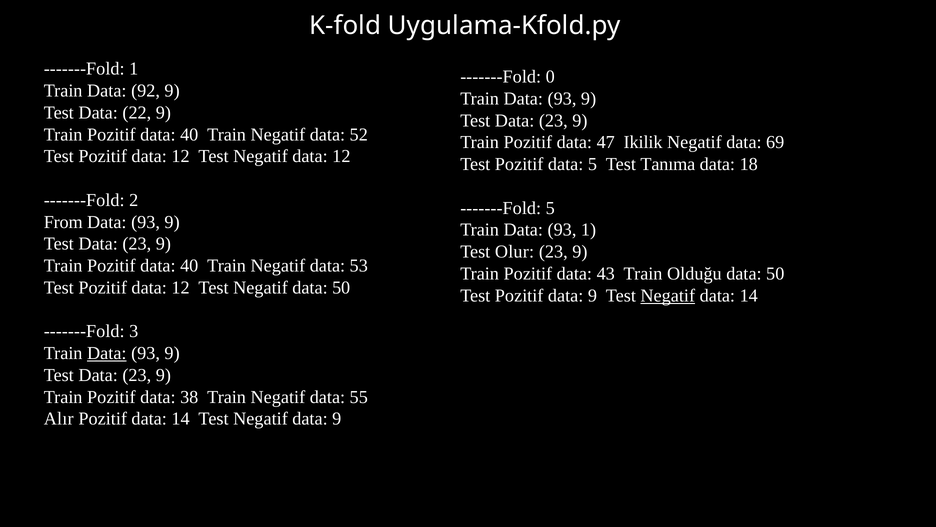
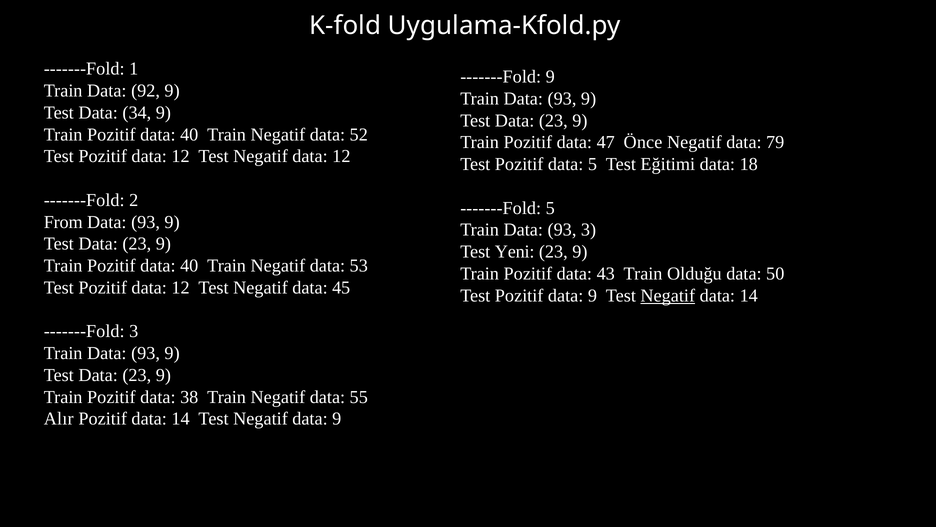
-------Fold 0: 0 -> 9
22: 22 -> 34
Ikilik: Ikilik -> Önce
69: 69 -> 79
Tanıma: Tanıma -> Eğitimi
93 1: 1 -> 3
Olur: Olur -> Yeni
Negatif data 50: 50 -> 45
Data at (107, 353) underline: present -> none
